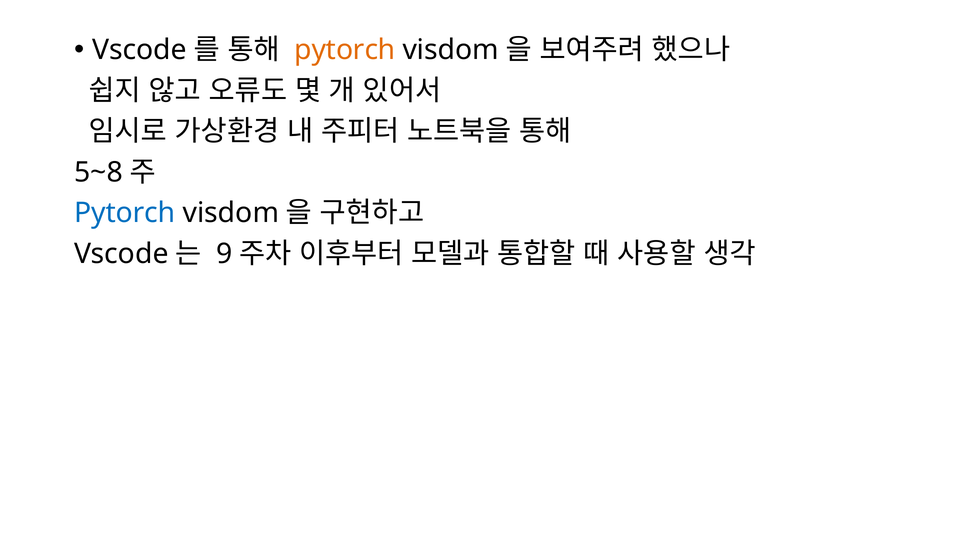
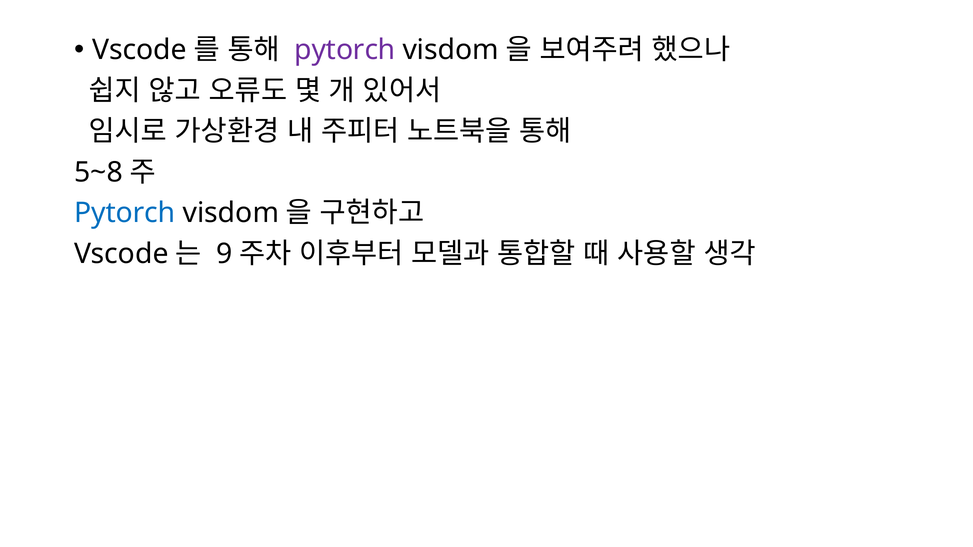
pytorch at (345, 50) colour: orange -> purple
